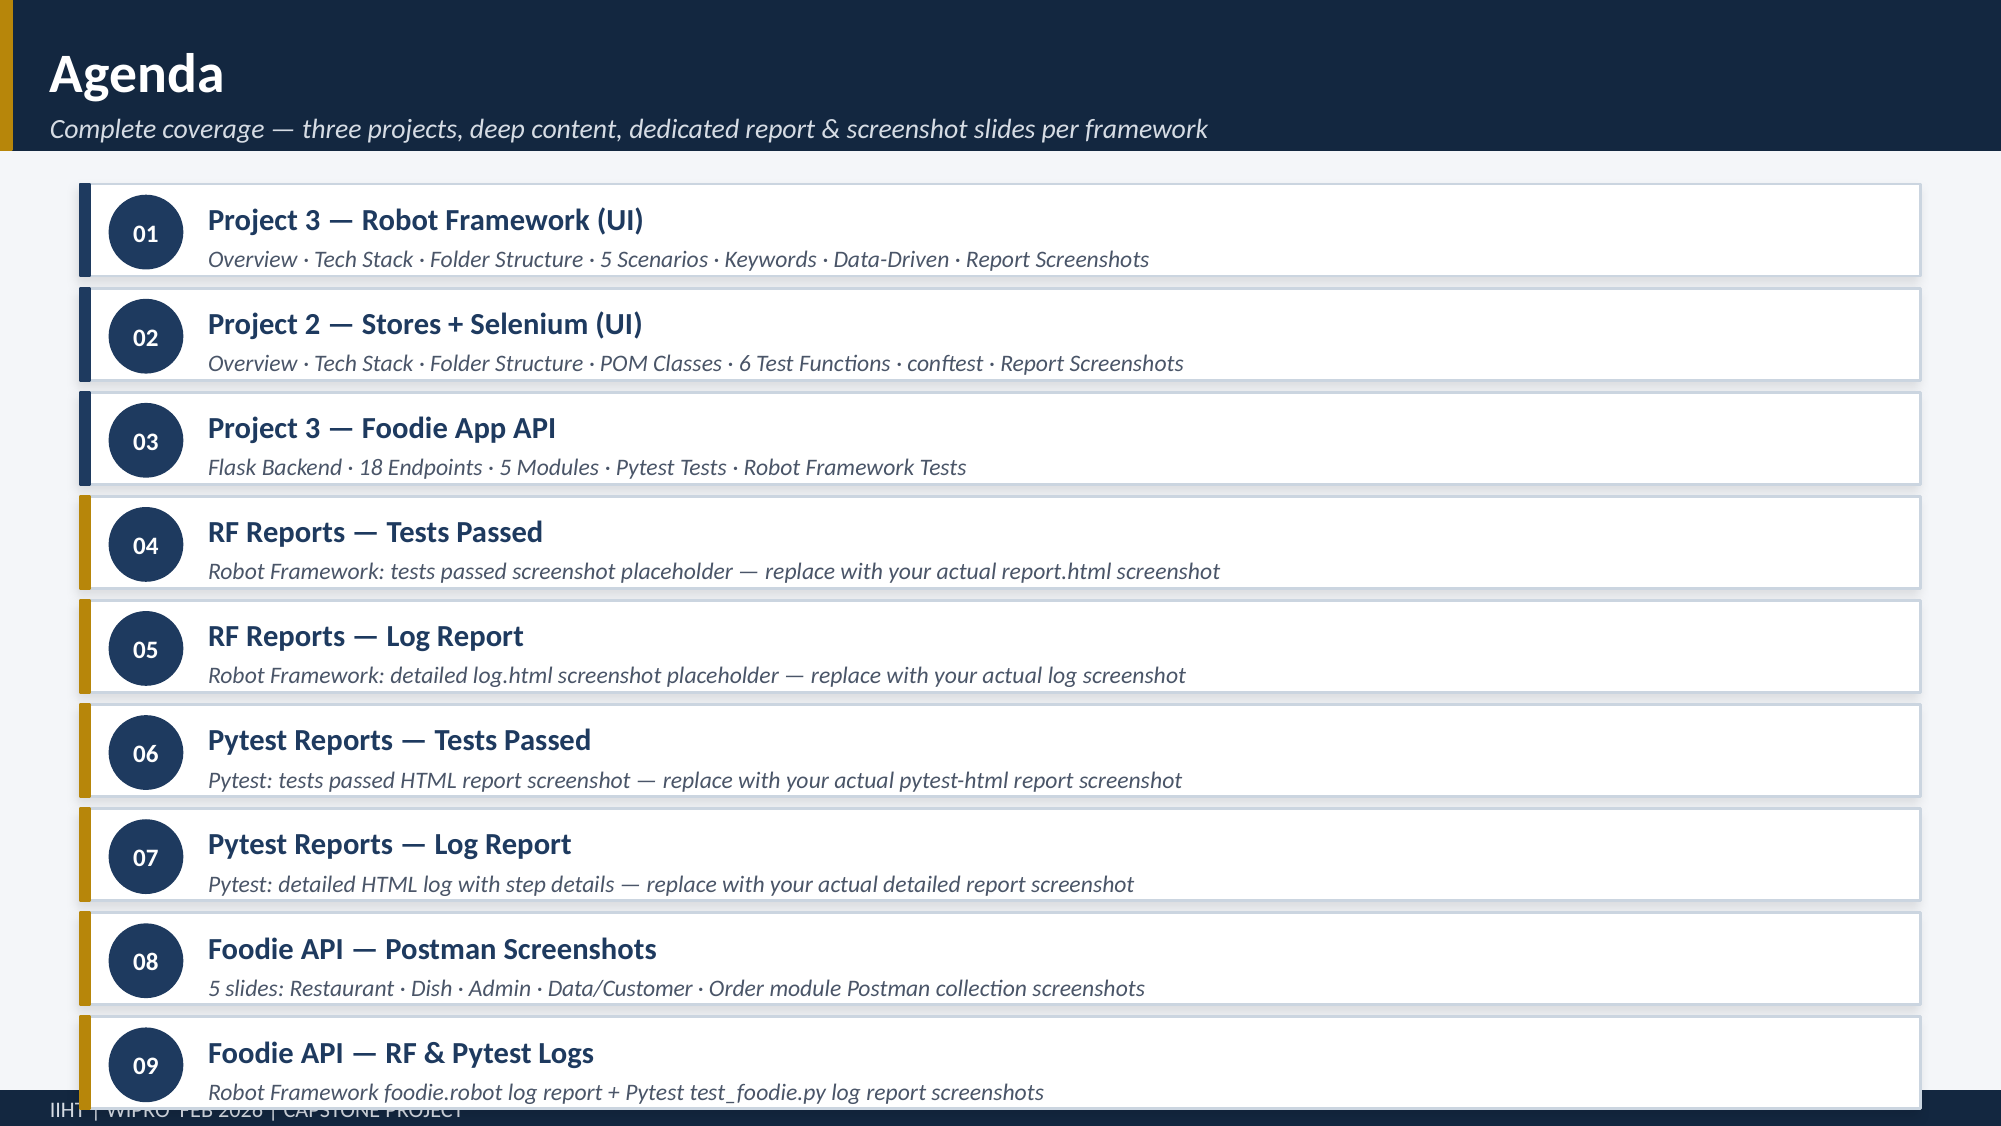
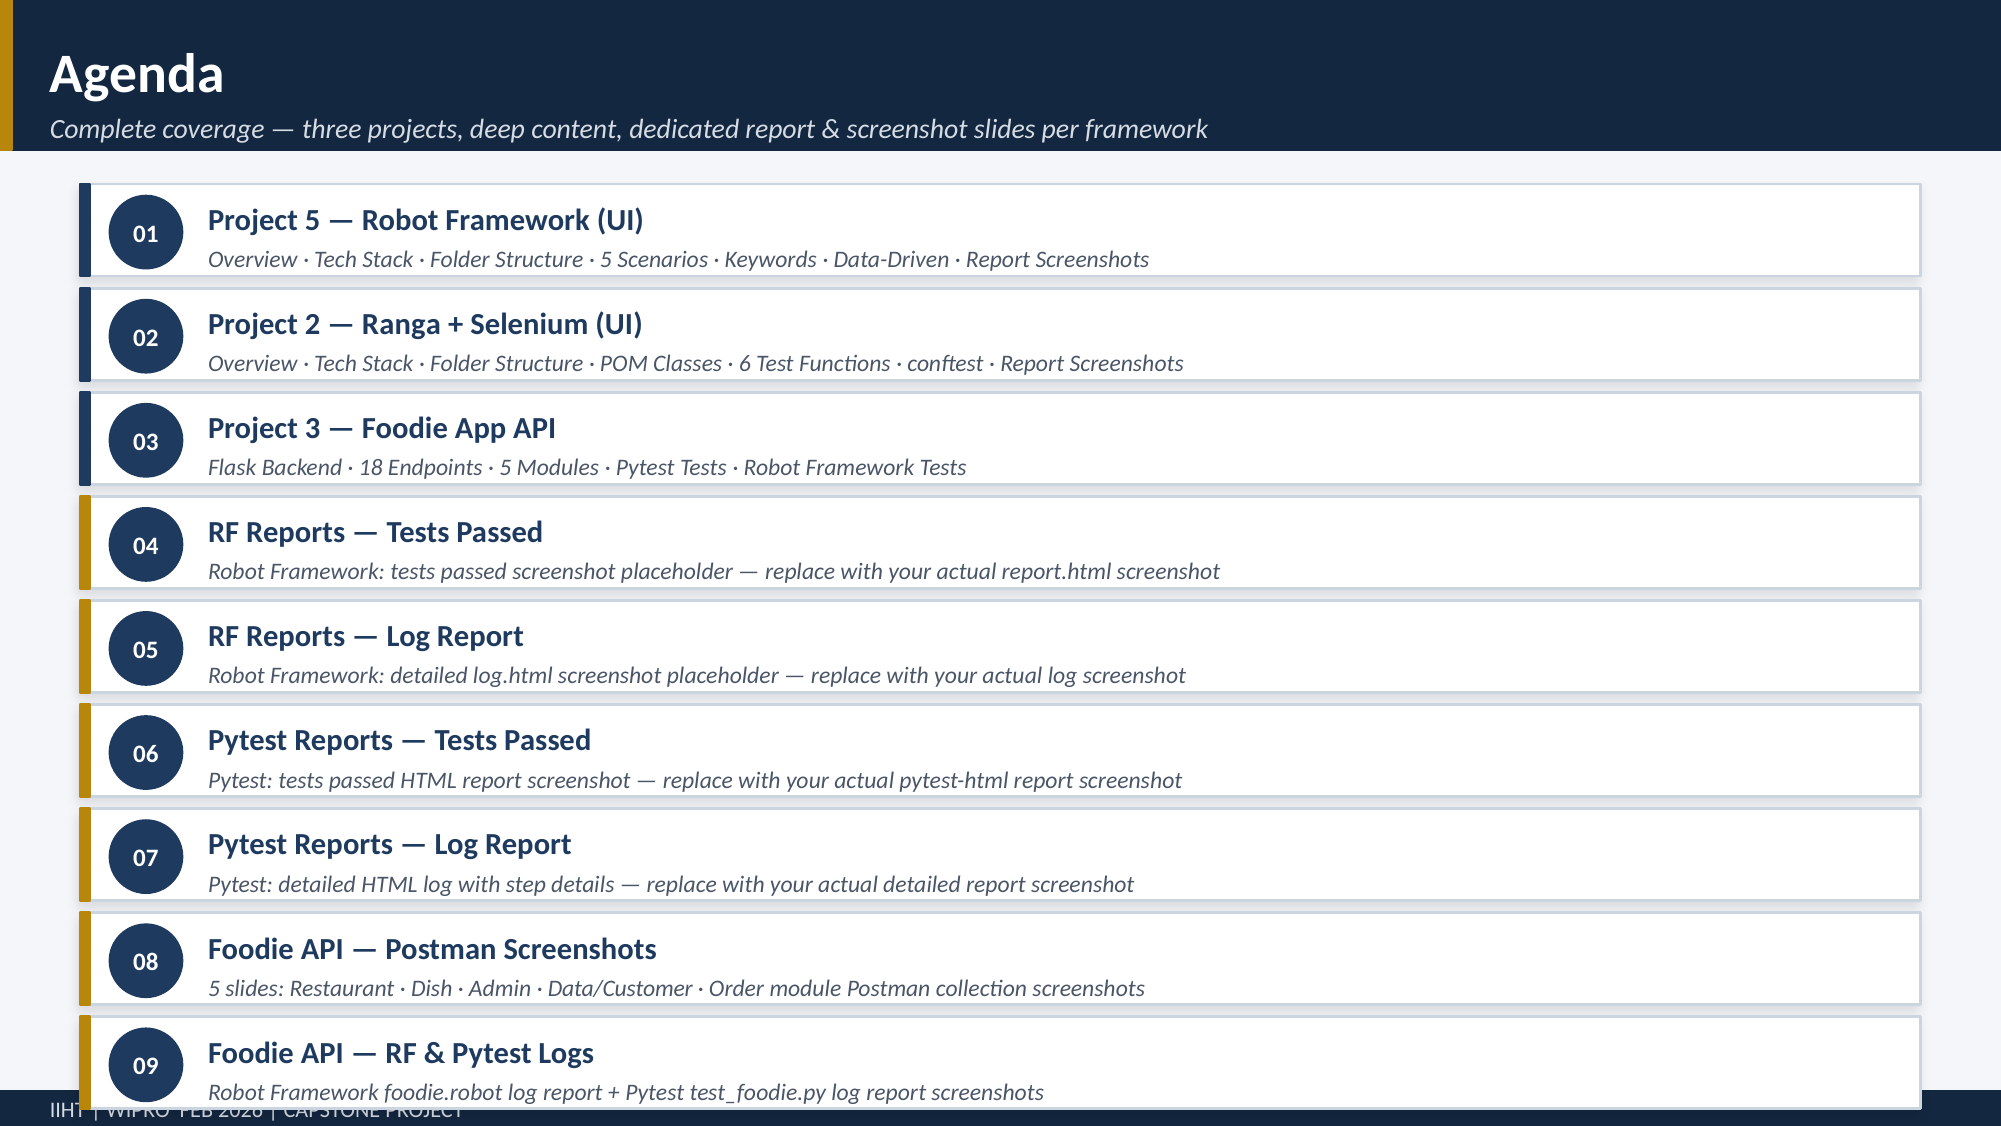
01 Project 3: 3 -> 5
Stores: Stores -> Ranga
